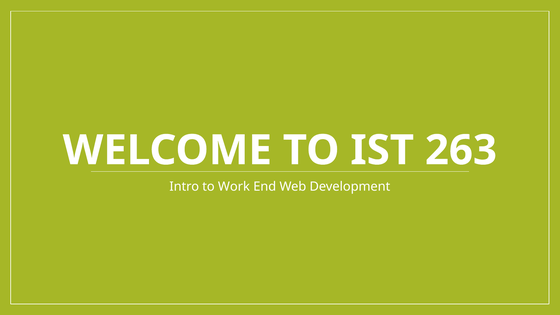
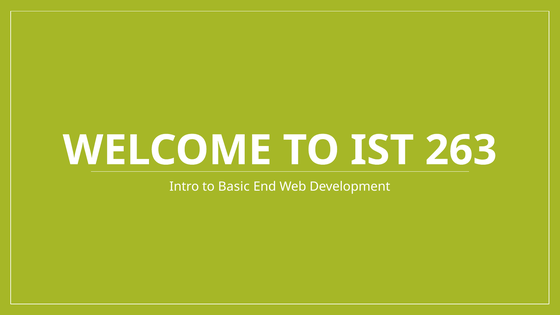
Work: Work -> Basic
